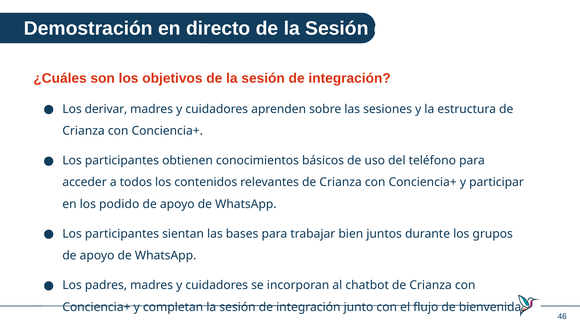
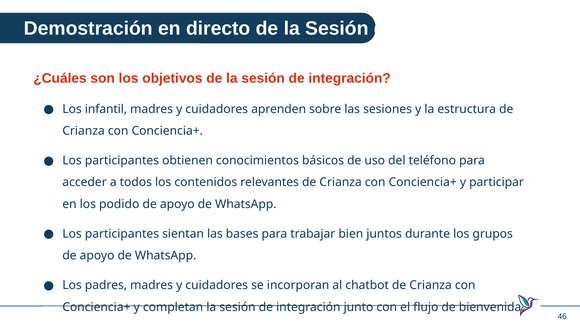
derivar: derivar -> infantil
